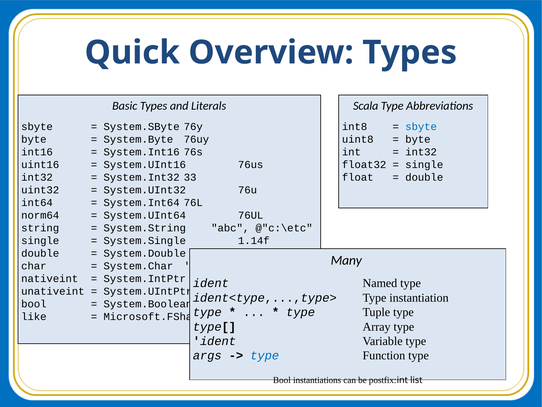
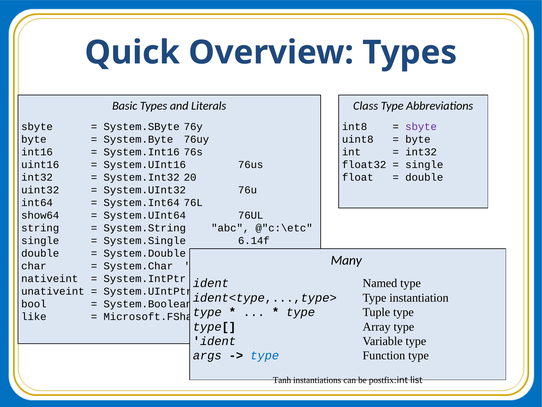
Scala: Scala -> Class
sbyte at (421, 127) colour: blue -> purple
33: 33 -> 20
norm64: norm64 -> show64
1.14f: 1.14f -> 6.14f
Bool at (282, 380): Bool -> Tanh
